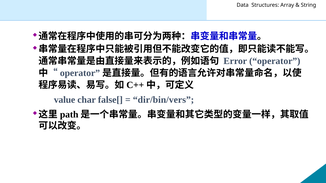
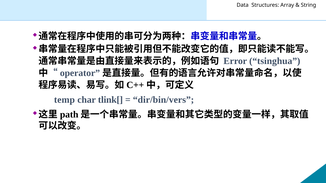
Error operator: operator -> tsinghua
value: value -> temp
false[: false[ -> tlink[
